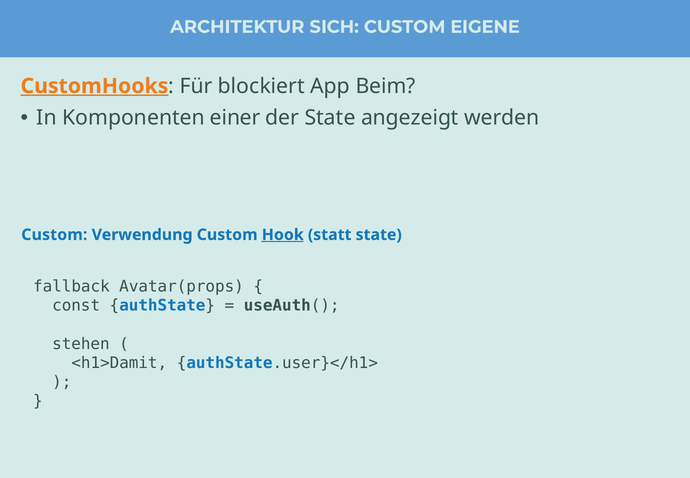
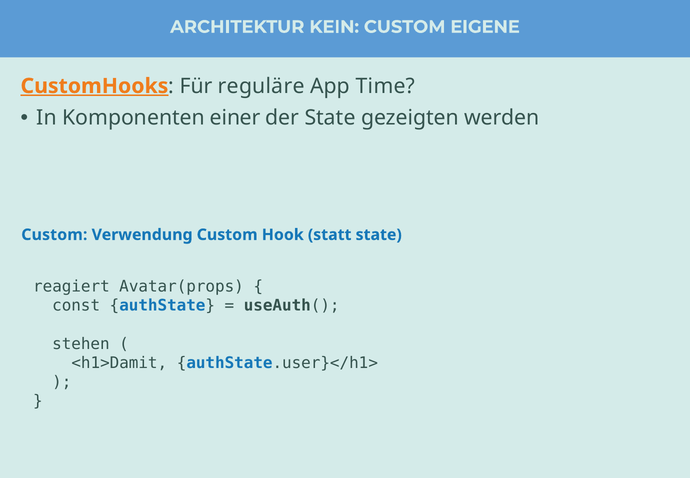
SICH: SICH -> KEIN
blockiert: blockiert -> reguläre
Beim: Beim -> Time
angezeigt: angezeigt -> gezeigten
Hook underline: present -> none
fallback: fallback -> reagiert
